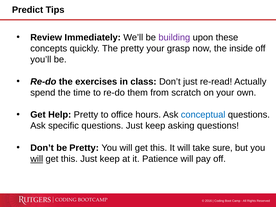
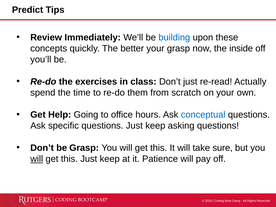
building colour: purple -> blue
The pretty: pretty -> better
Help Pretty: Pretty -> Going
be Pretty: Pretty -> Grasp
